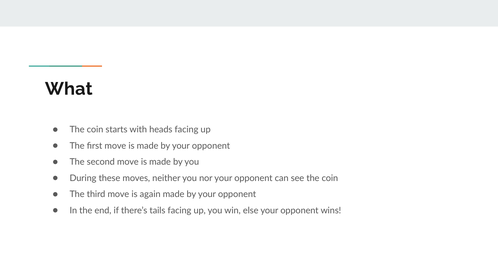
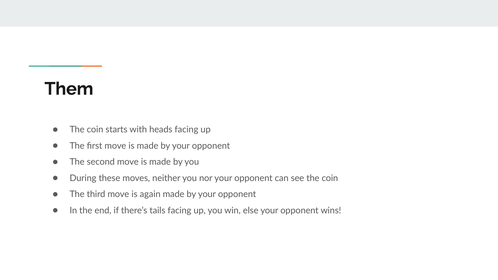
What: What -> Them
